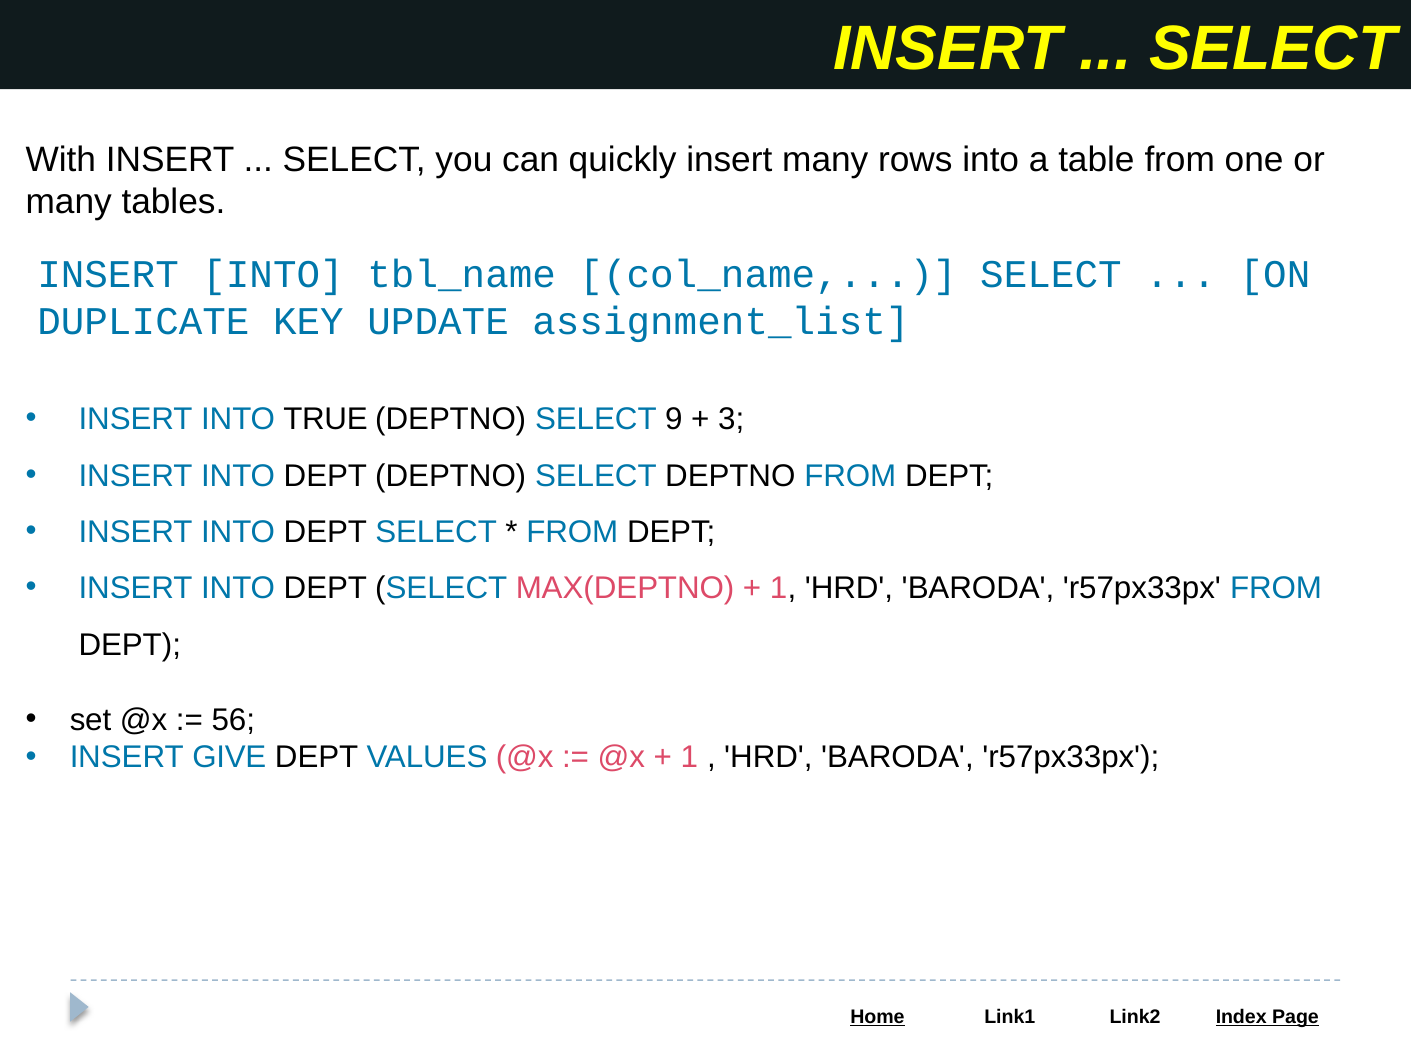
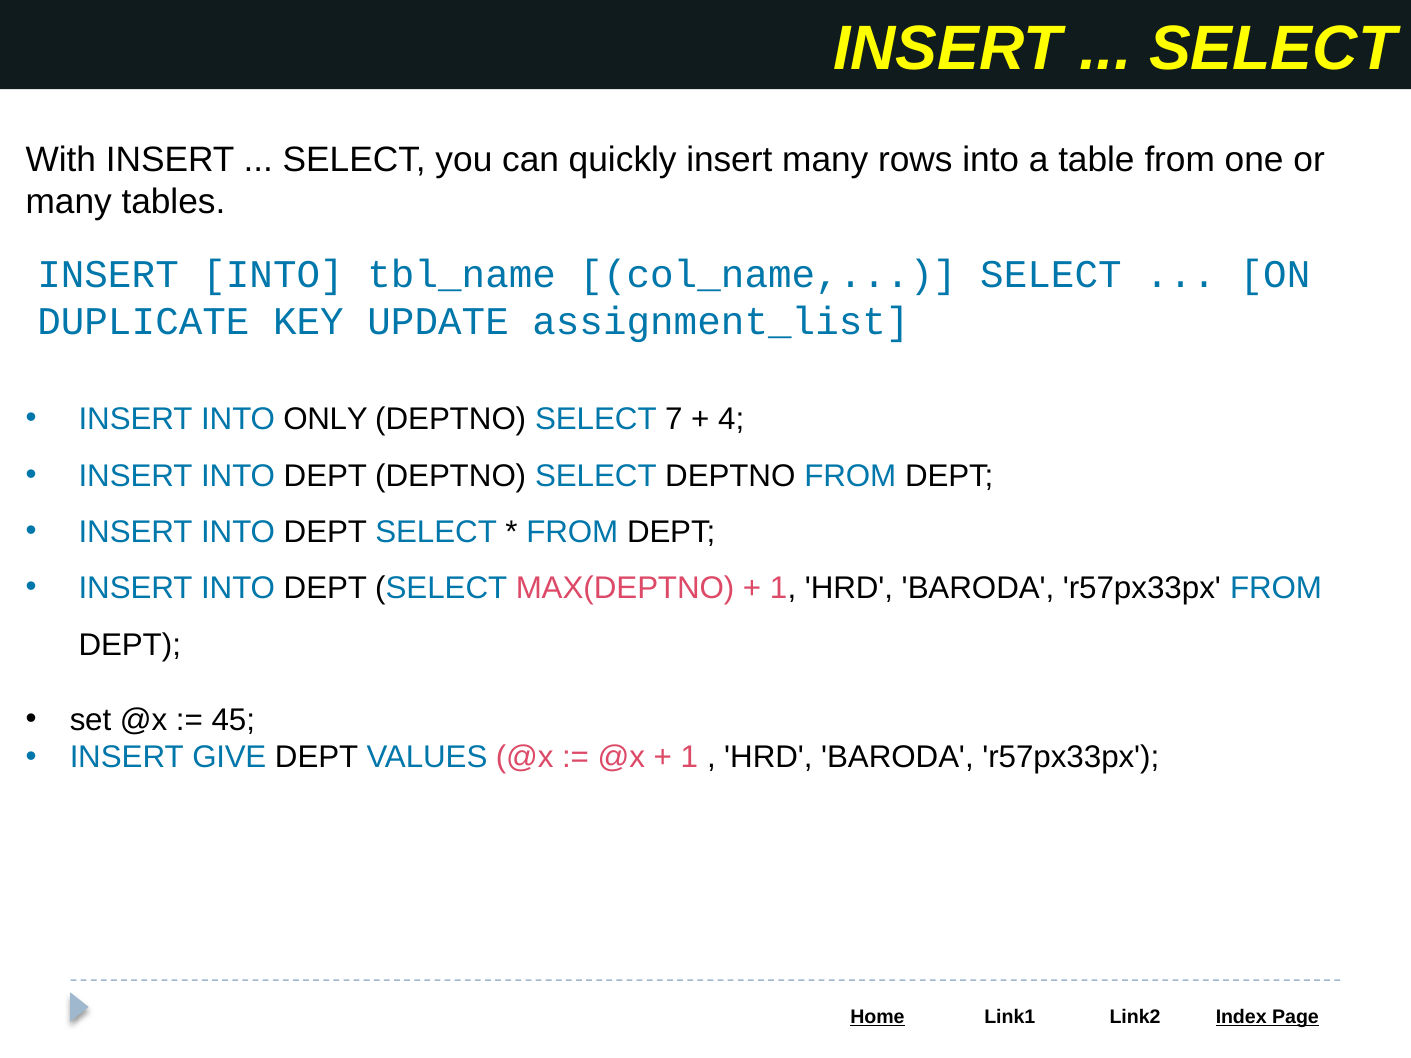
TRUE: TRUE -> ONLY
9: 9 -> 7
3: 3 -> 4
56: 56 -> 45
